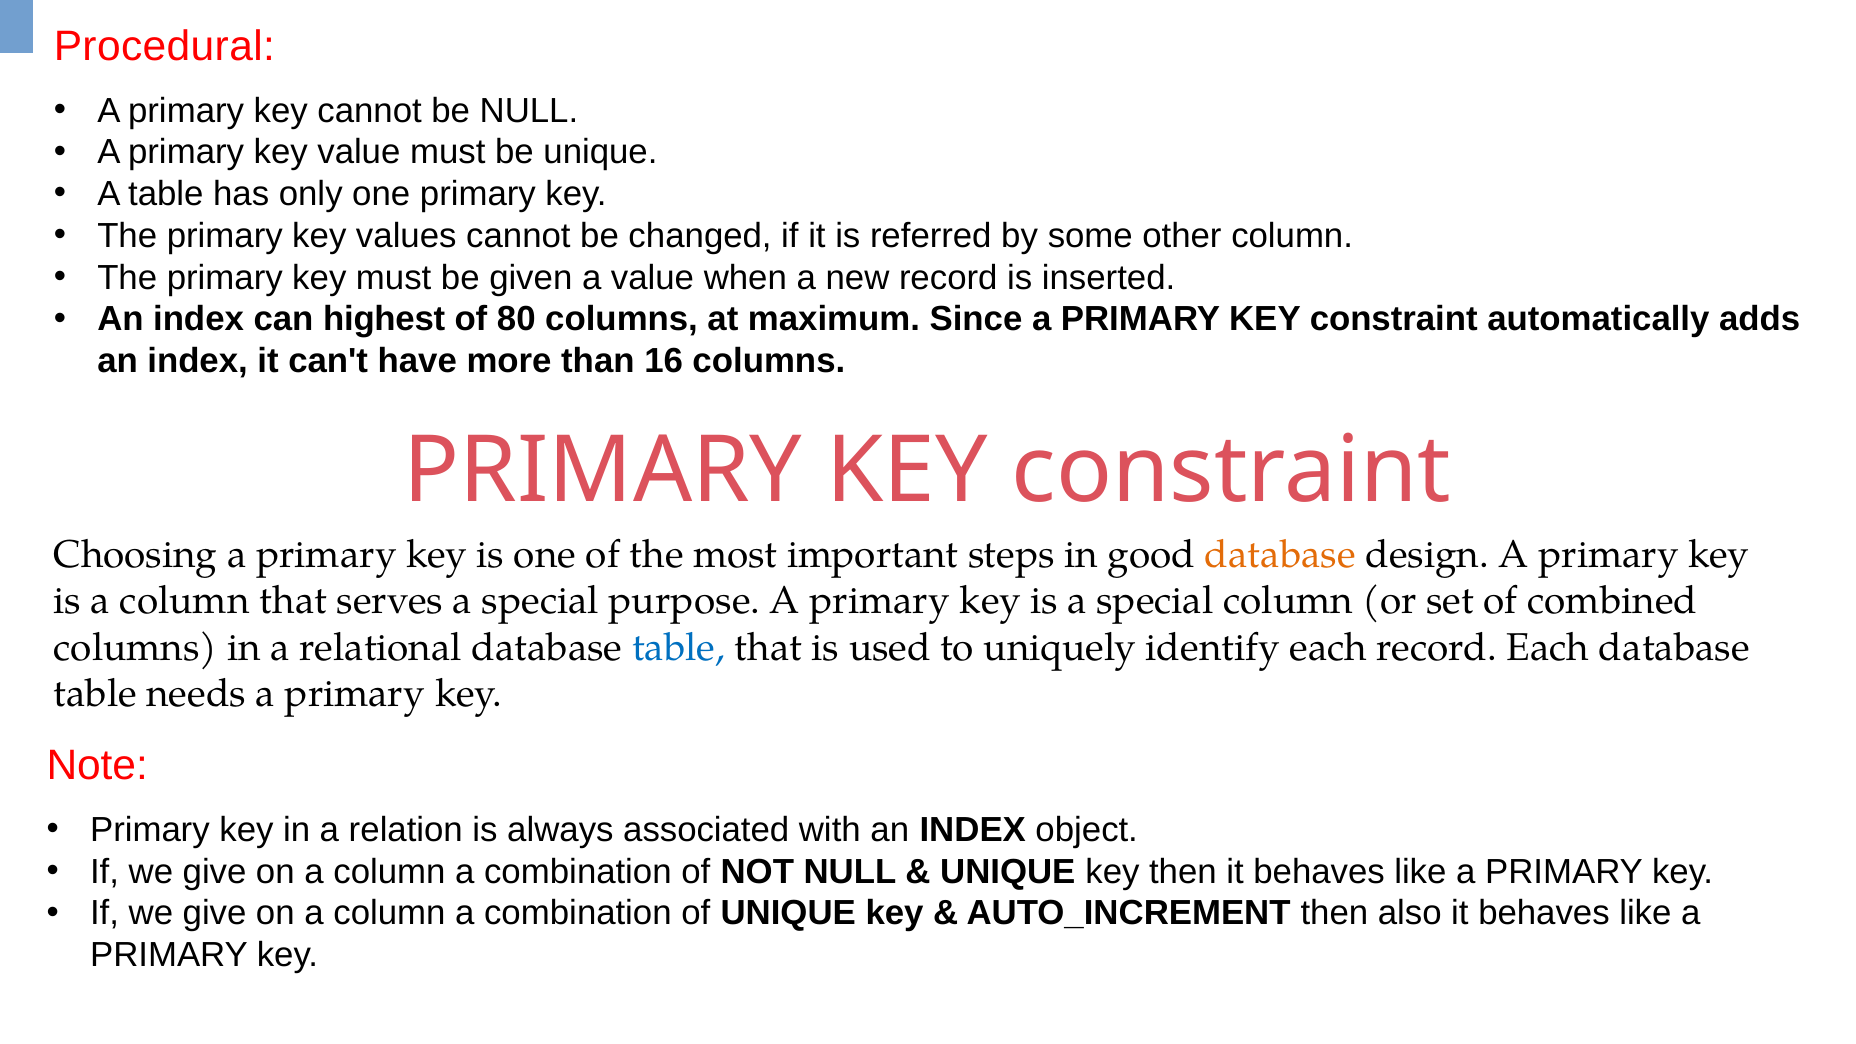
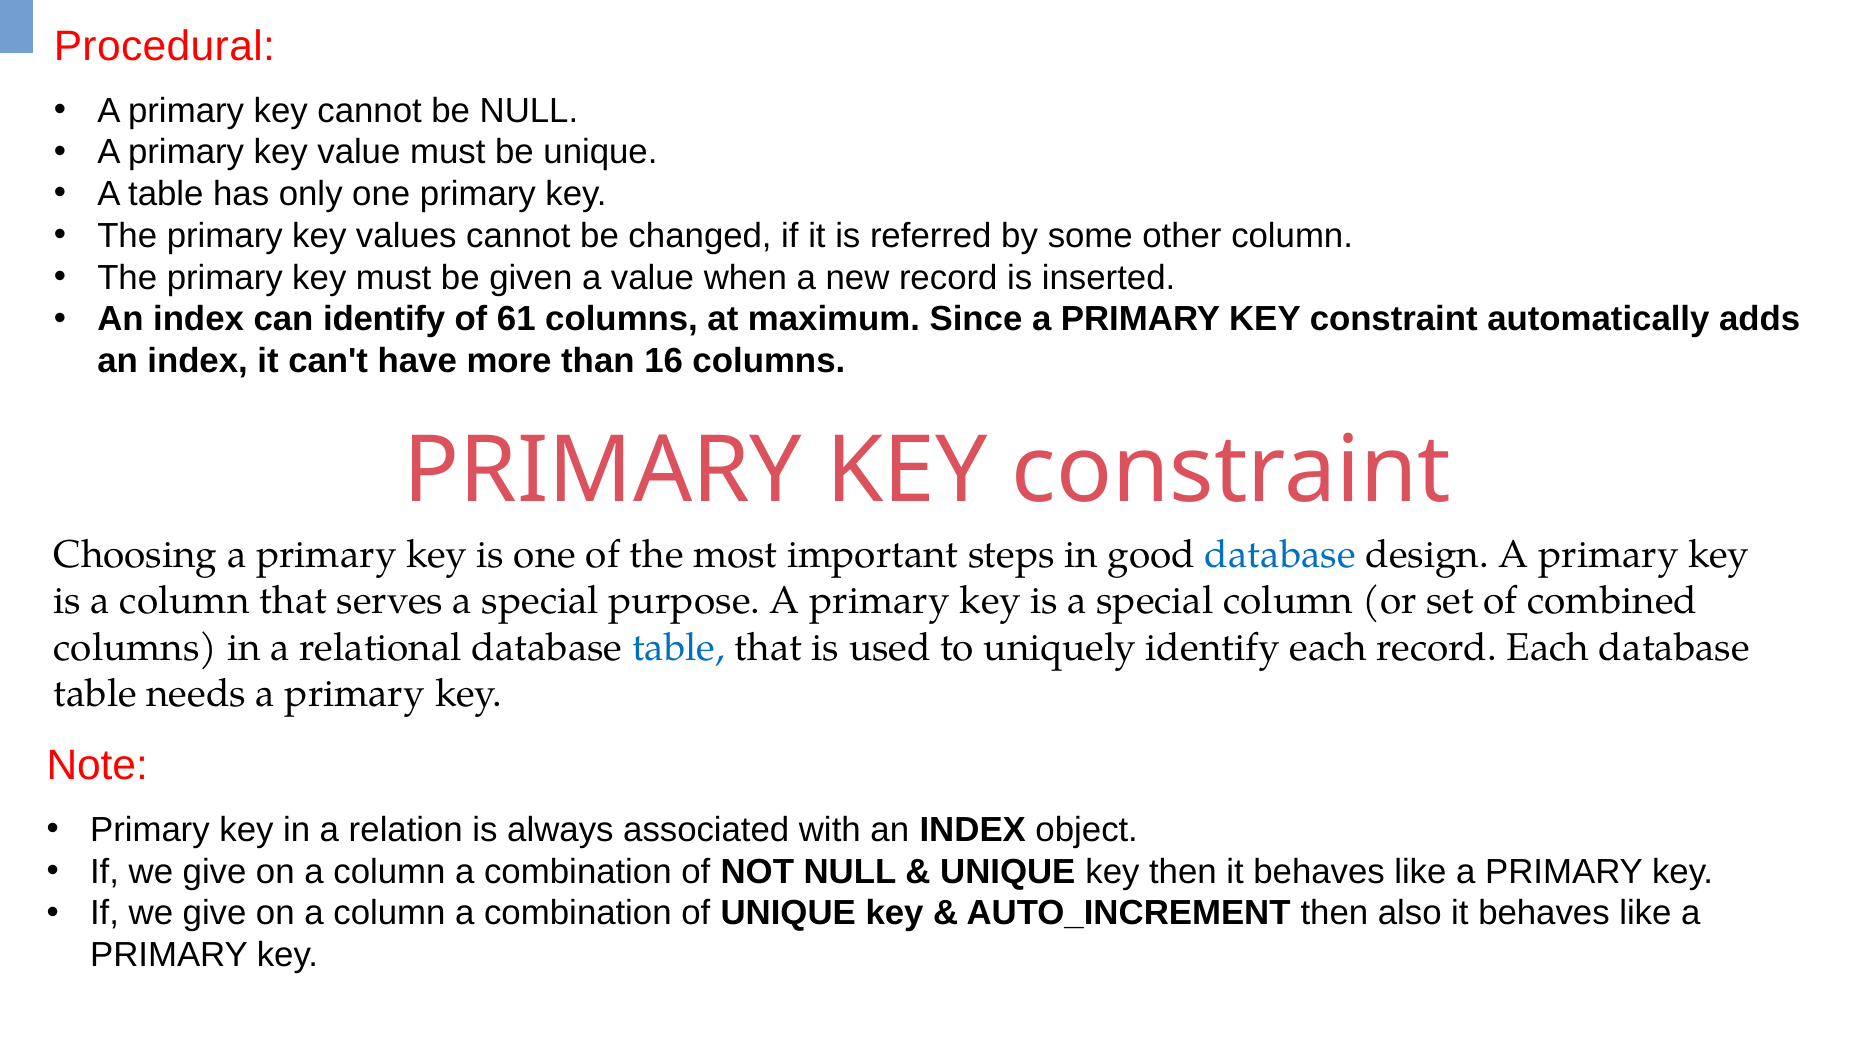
can highest: highest -> identify
80: 80 -> 61
database at (1280, 555) colour: orange -> blue
